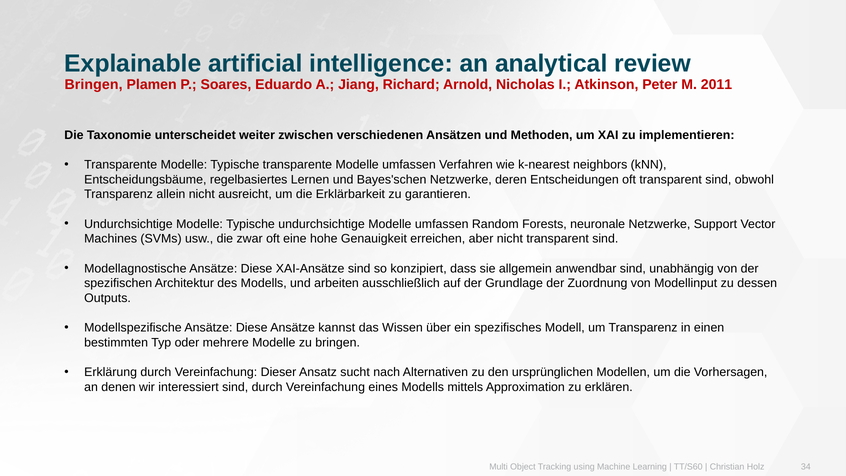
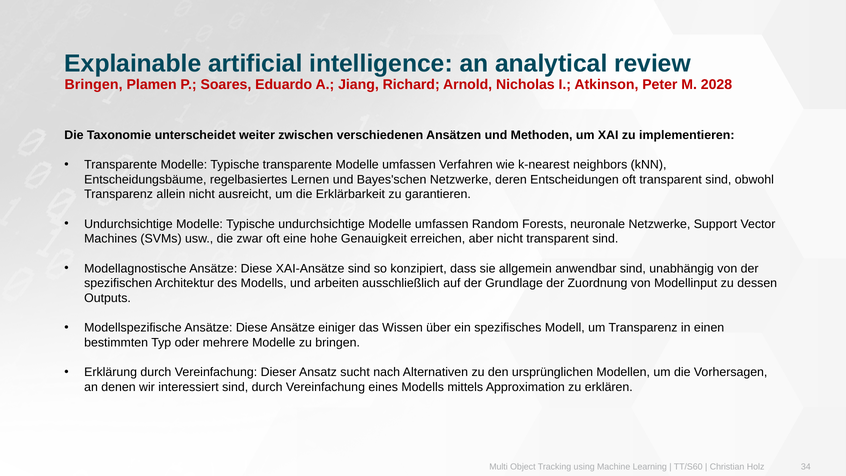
2011: 2011 -> 2028
kannst: kannst -> einiger
